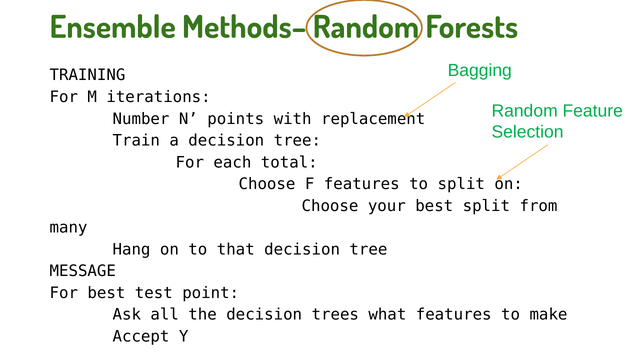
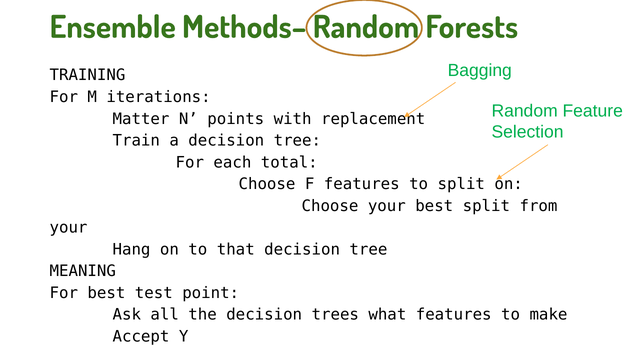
Number: Number -> Matter
many at (69, 227): many -> your
MESSAGE: MESSAGE -> MEANING
